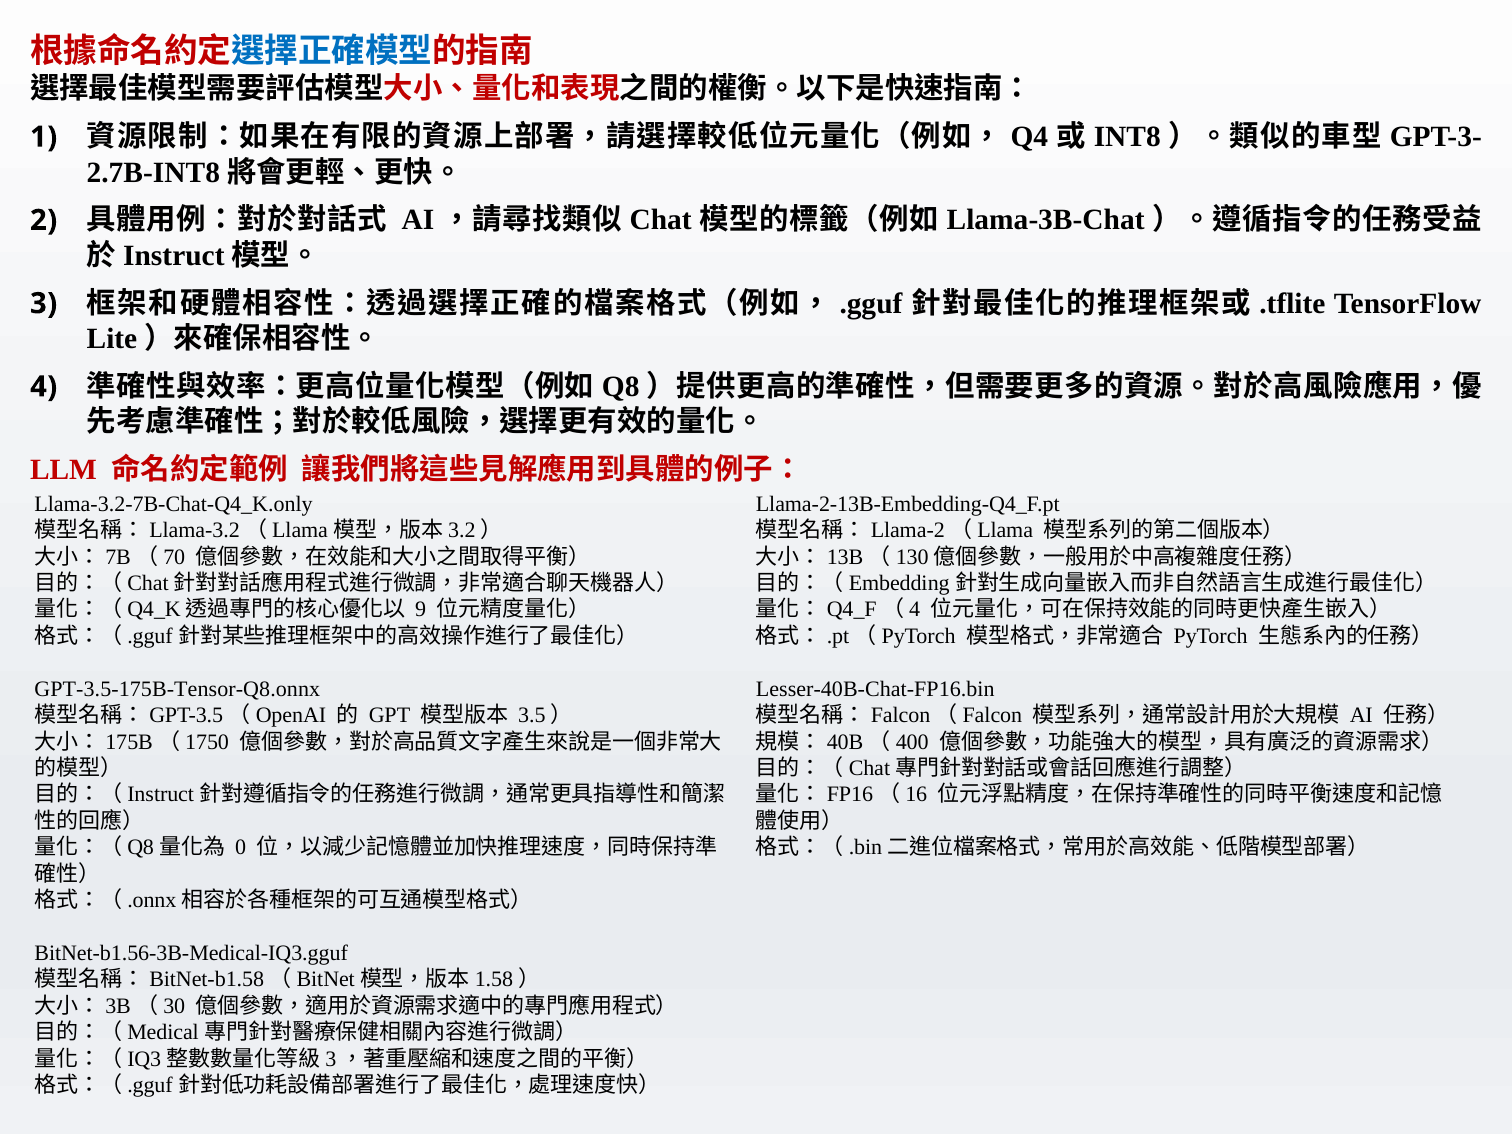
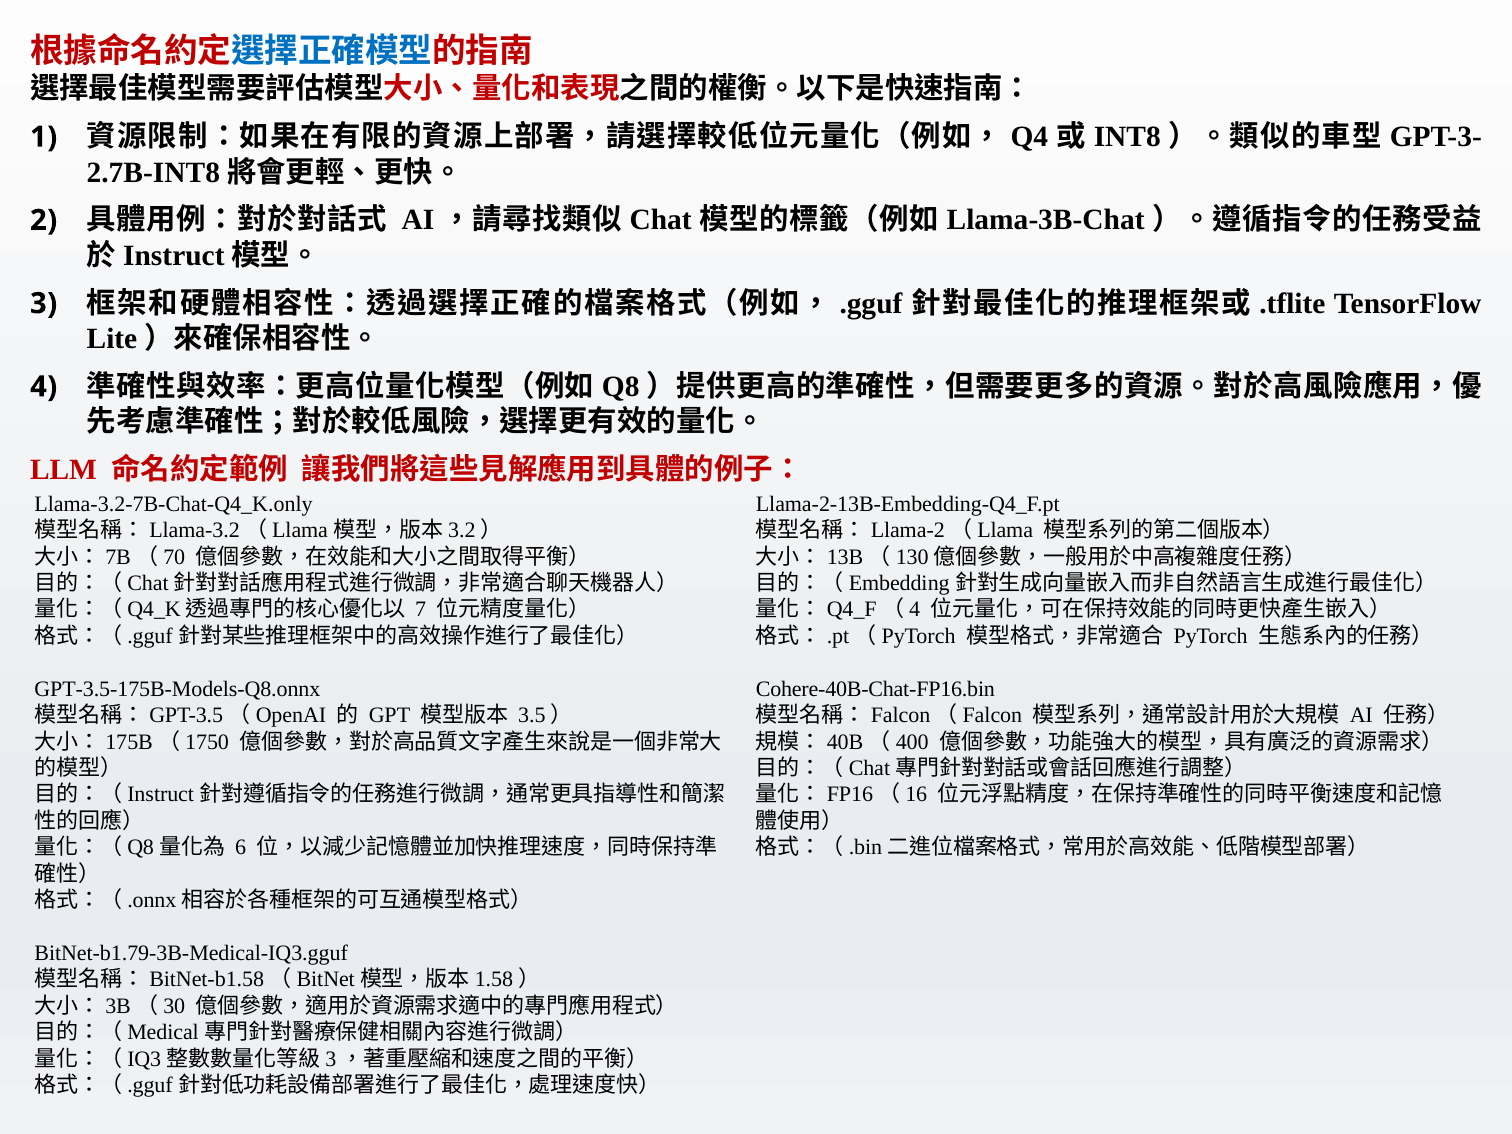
9: 9 -> 7
GPT-3.5-175B-Tensor-Q8.onnx: GPT-3.5-175B-Tensor-Q8.onnx -> GPT-3.5-175B-Models-Q8.onnx
Lesser-40B-Chat-FP16.bin: Lesser-40B-Chat-FP16.bin -> Cohere-40B-Chat-FP16.bin
0: 0 -> 6
BitNet-b1.56-3B-Medical-IQ3.gguf: BitNet-b1.56-3B-Medical-IQ3.gguf -> BitNet-b1.79-3B-Medical-IQ3.gguf
